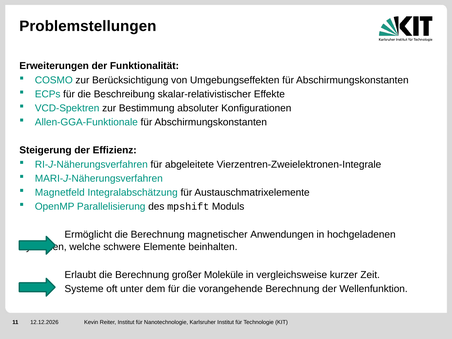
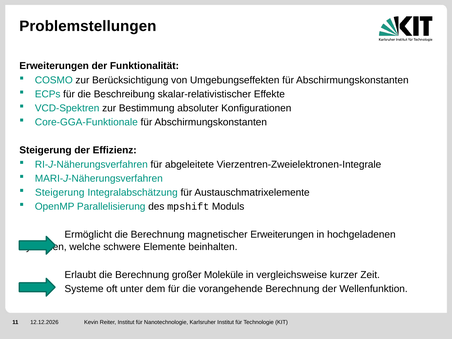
Allen-GGA-Funktionale: Allen-GGA-Funktionale -> Core-GGA-Funktionale
Magnetfeld at (60, 192): Magnetfeld -> Steigerung
magnetischer Anwendungen: Anwendungen -> Erweiterungen
